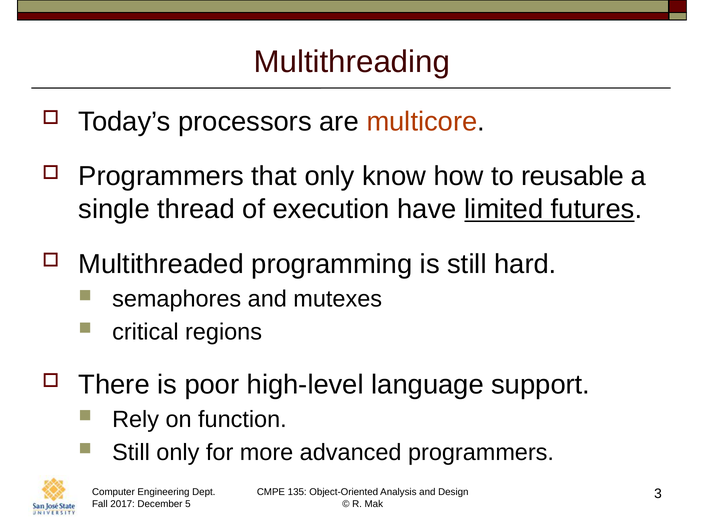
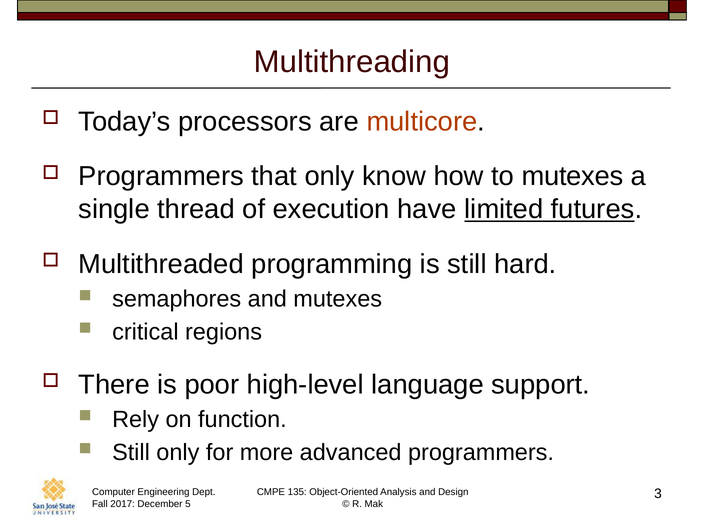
to reusable: reusable -> mutexes
